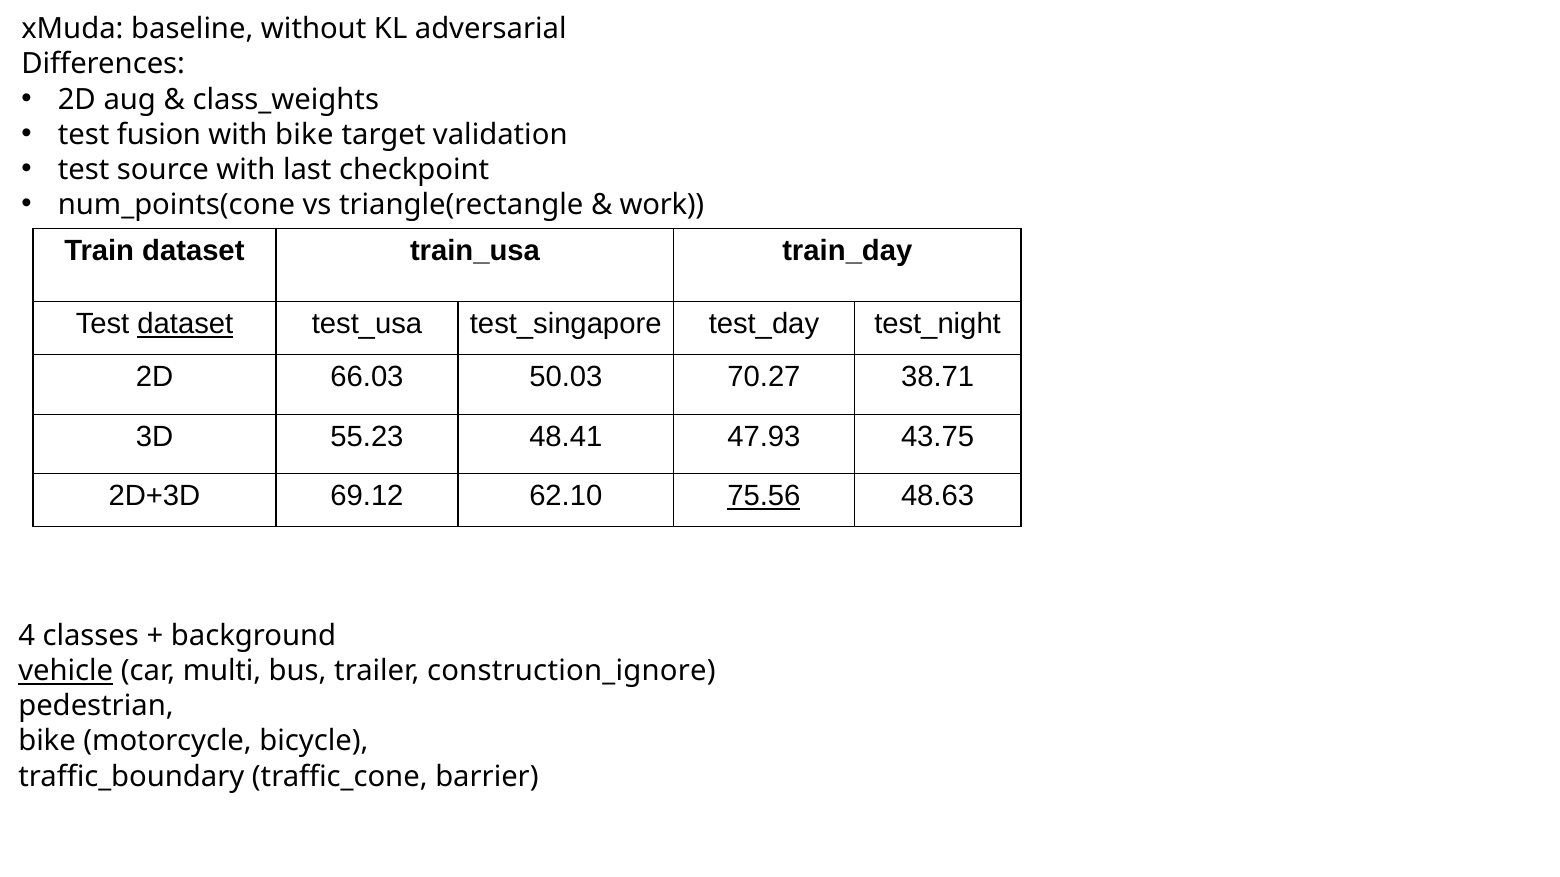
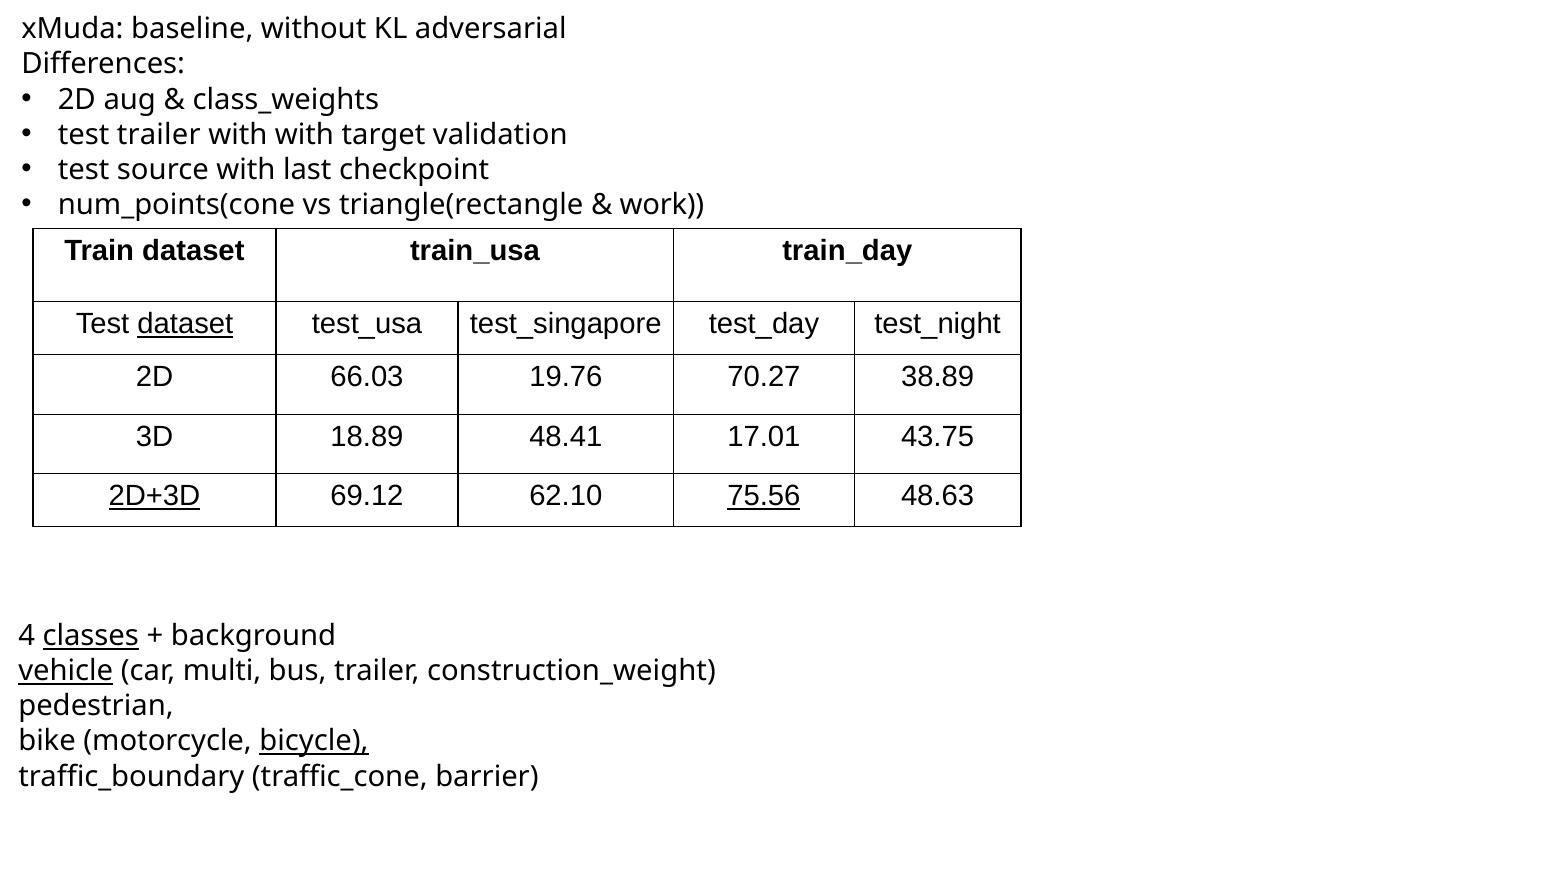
test fusion: fusion -> trailer
with bike: bike -> with
50.03: 50.03 -> 19.76
38.71: 38.71 -> 38.89
55.23: 55.23 -> 18.89
47.93: 47.93 -> 17.01
2D+3D underline: none -> present
classes underline: none -> present
construction_ignore: construction_ignore -> construction_weight
bicycle underline: none -> present
